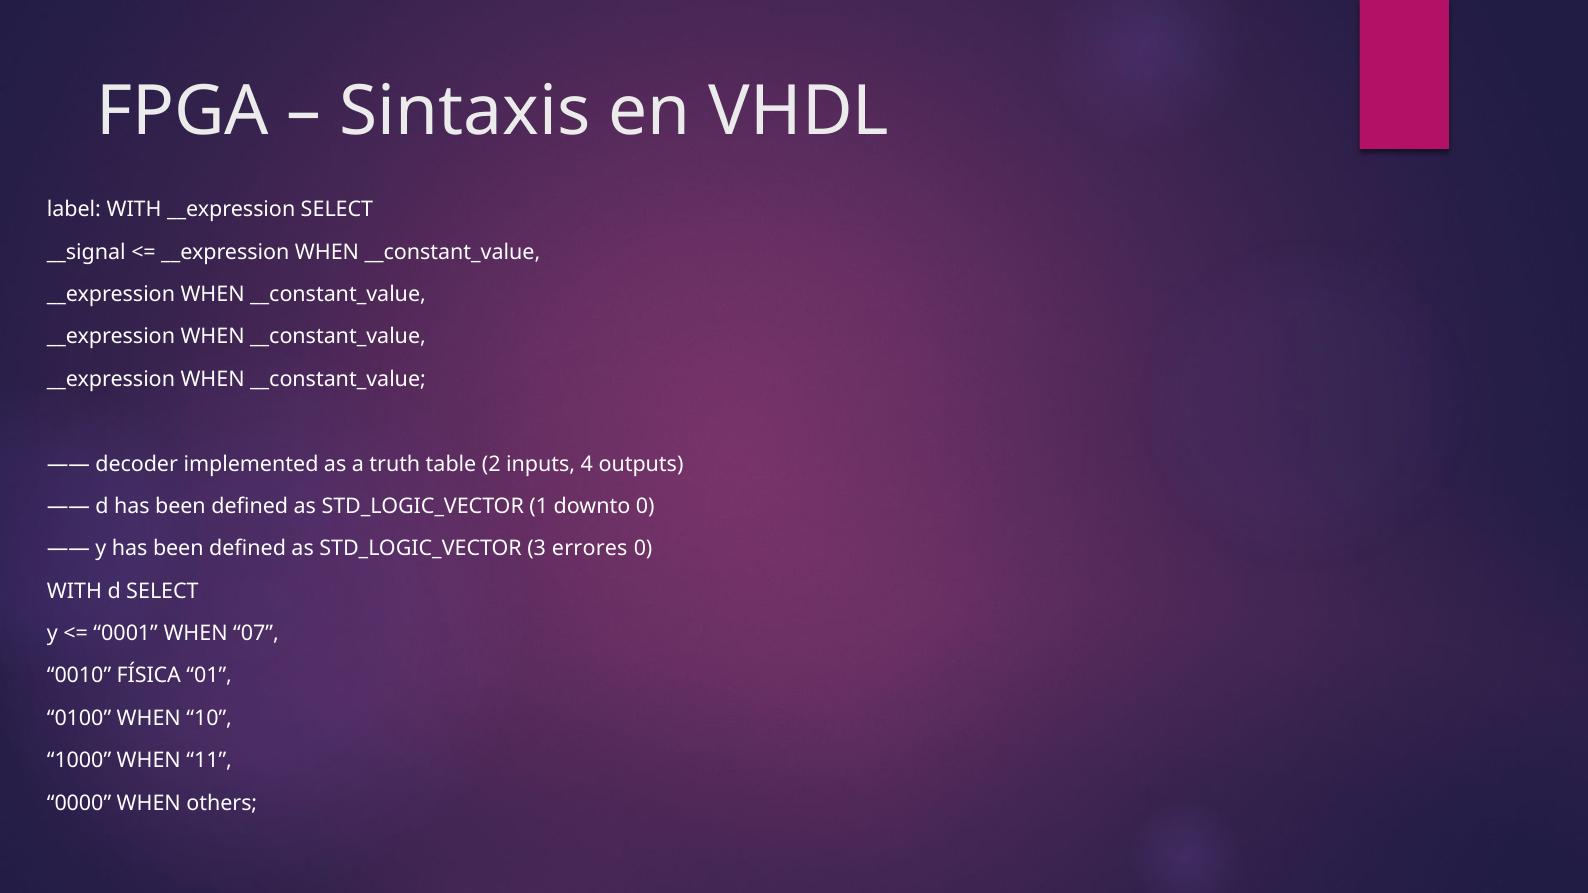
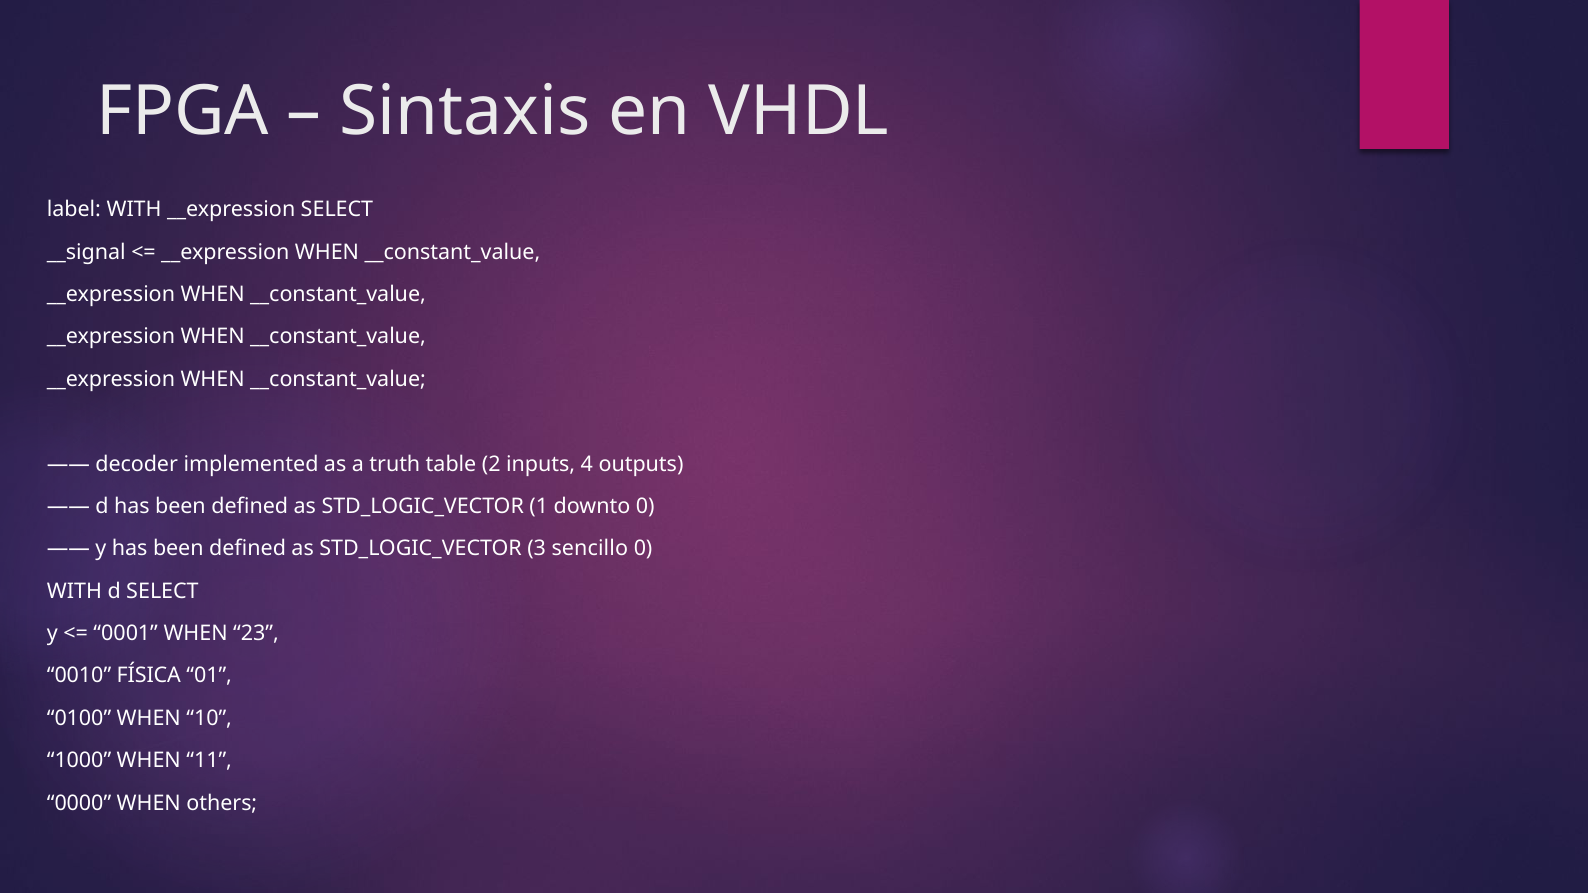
errores: errores -> sencillo
07: 07 -> 23
